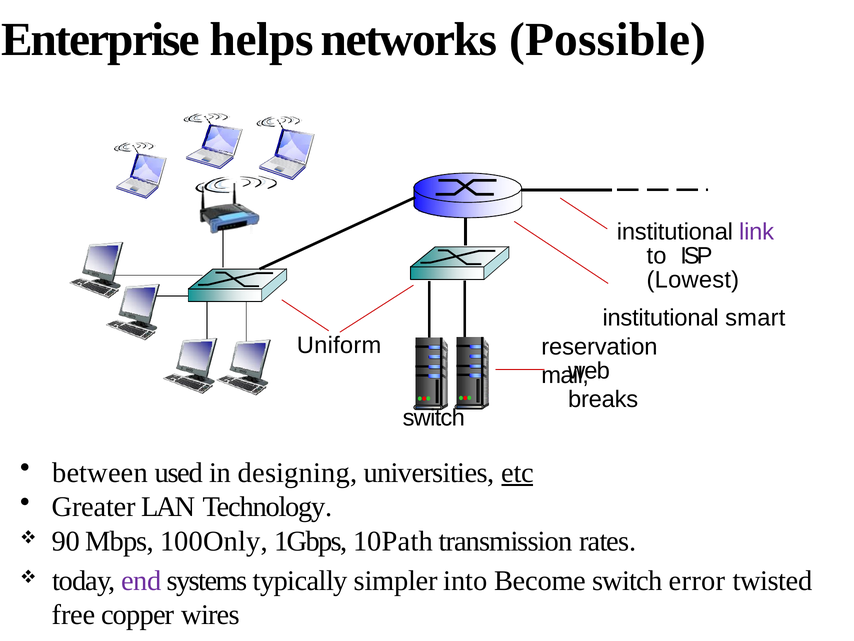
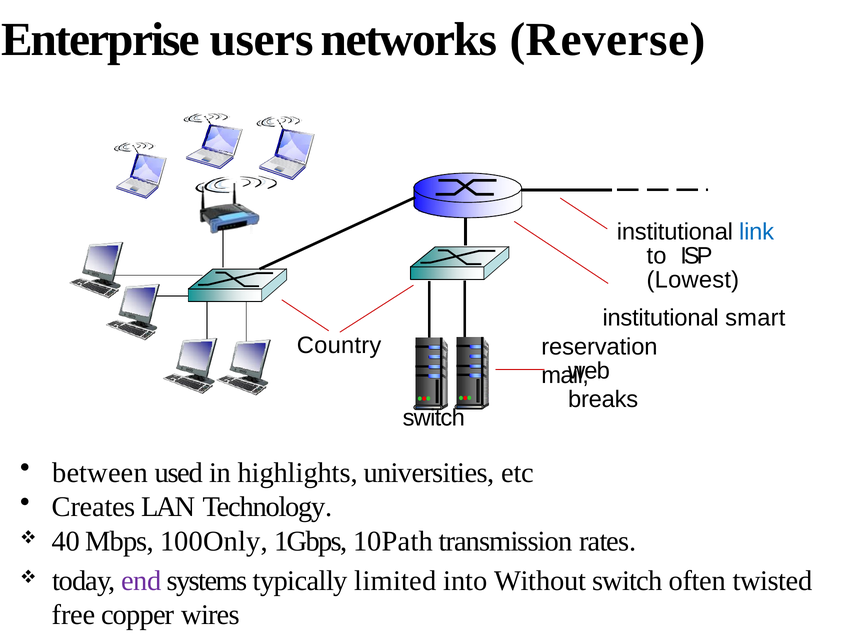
helps: helps -> users
Possible: Possible -> Reverse
link colour: purple -> blue
Uniform: Uniform -> Country
designing: designing -> highlights
etc underline: present -> none
Greater: Greater -> Creates
90: 90 -> 40
simpler: simpler -> limited
Become: Become -> Without
error: error -> often
